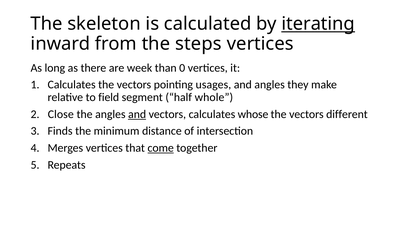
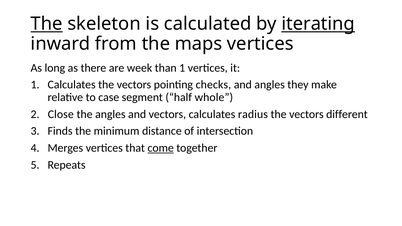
The at (47, 24) underline: none -> present
steps: steps -> maps
than 0: 0 -> 1
usages: usages -> checks
field: field -> case
and at (137, 114) underline: present -> none
whose: whose -> radius
